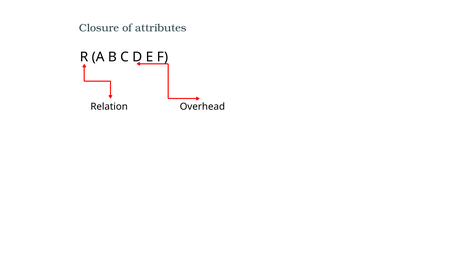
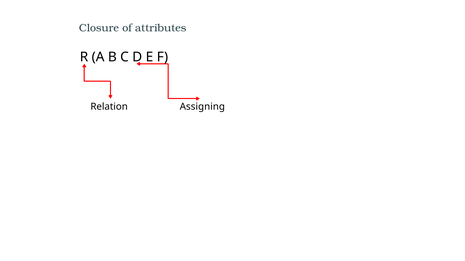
Overhead: Overhead -> Assigning
